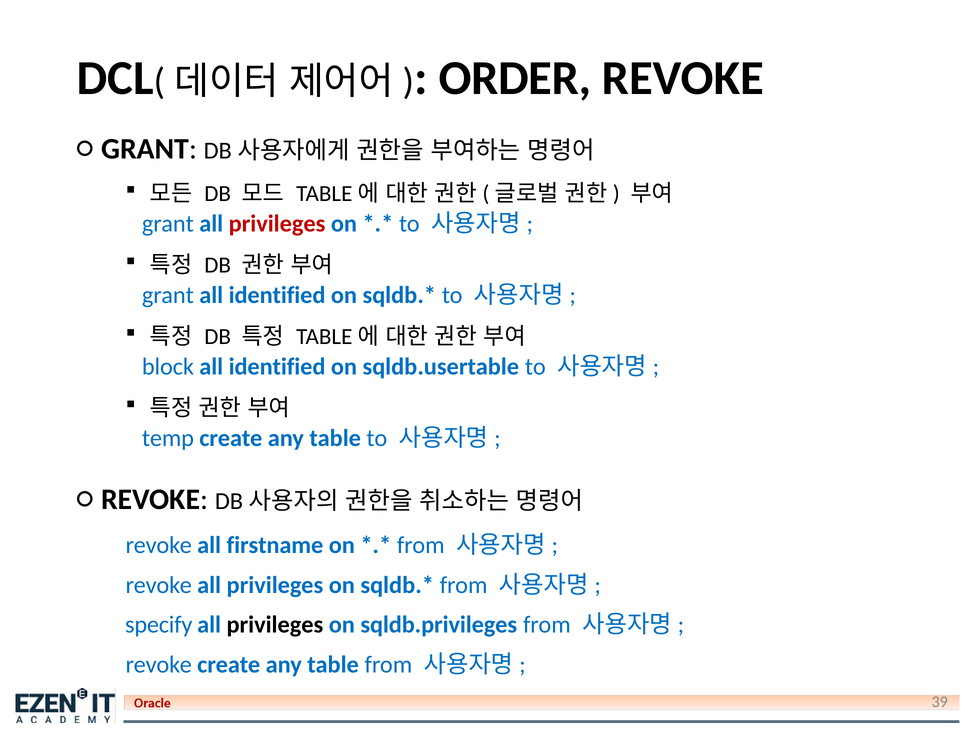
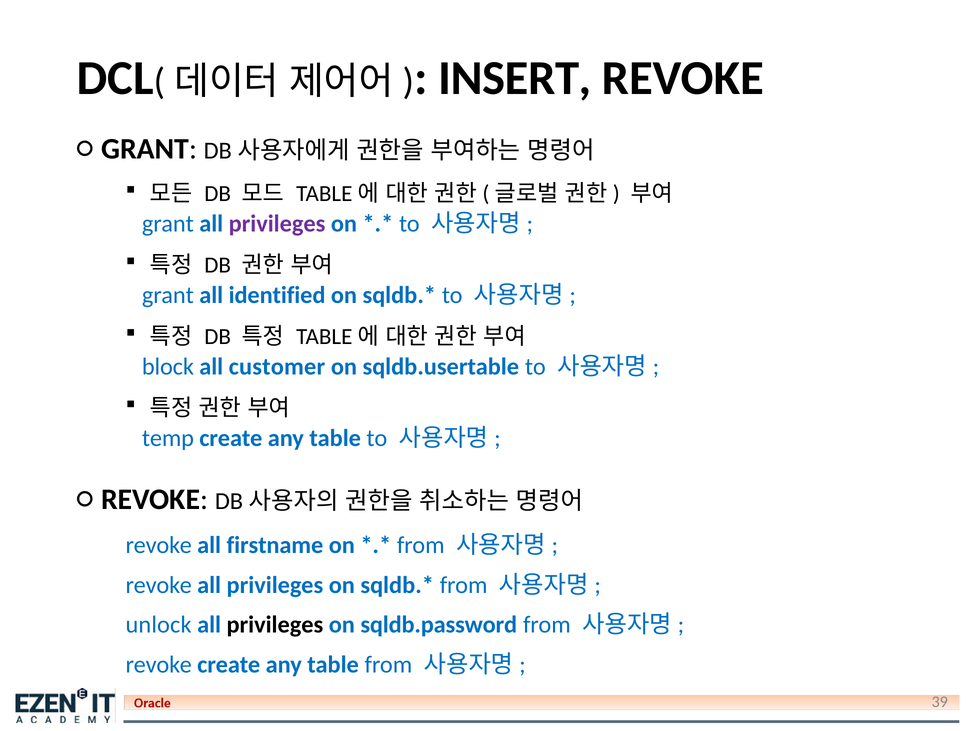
ORDER: ORDER -> INSERT
privileges at (277, 224) colour: red -> purple
identified at (277, 367): identified -> customer
specify: specify -> unlock
sqldb.privileges: sqldb.privileges -> sqldb.password
